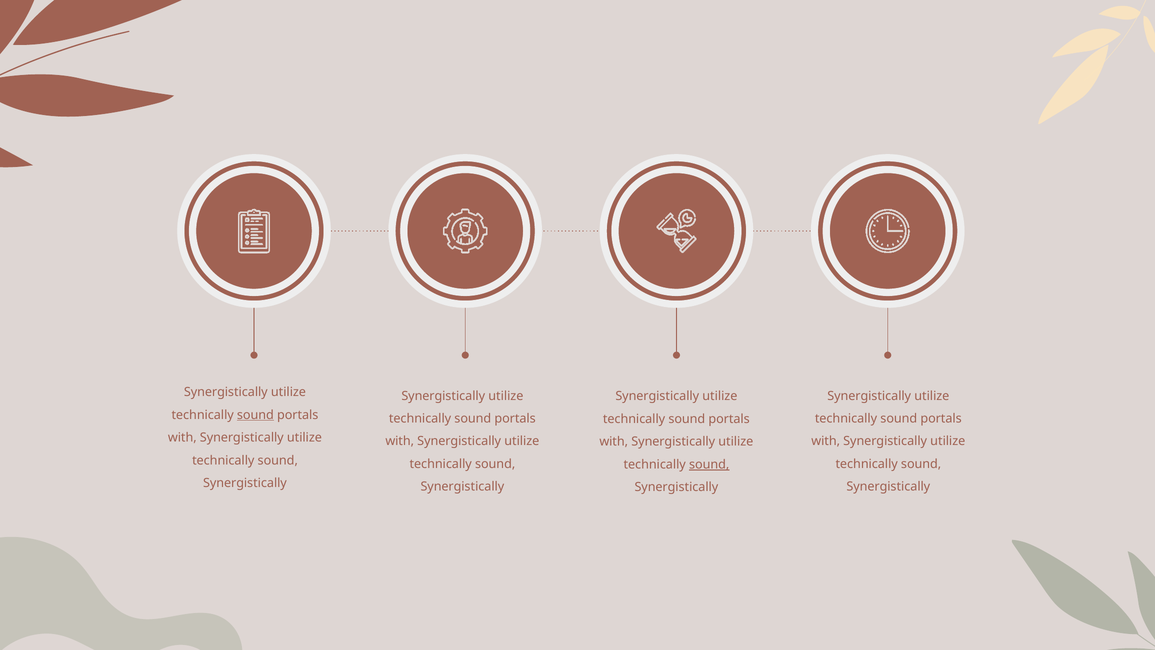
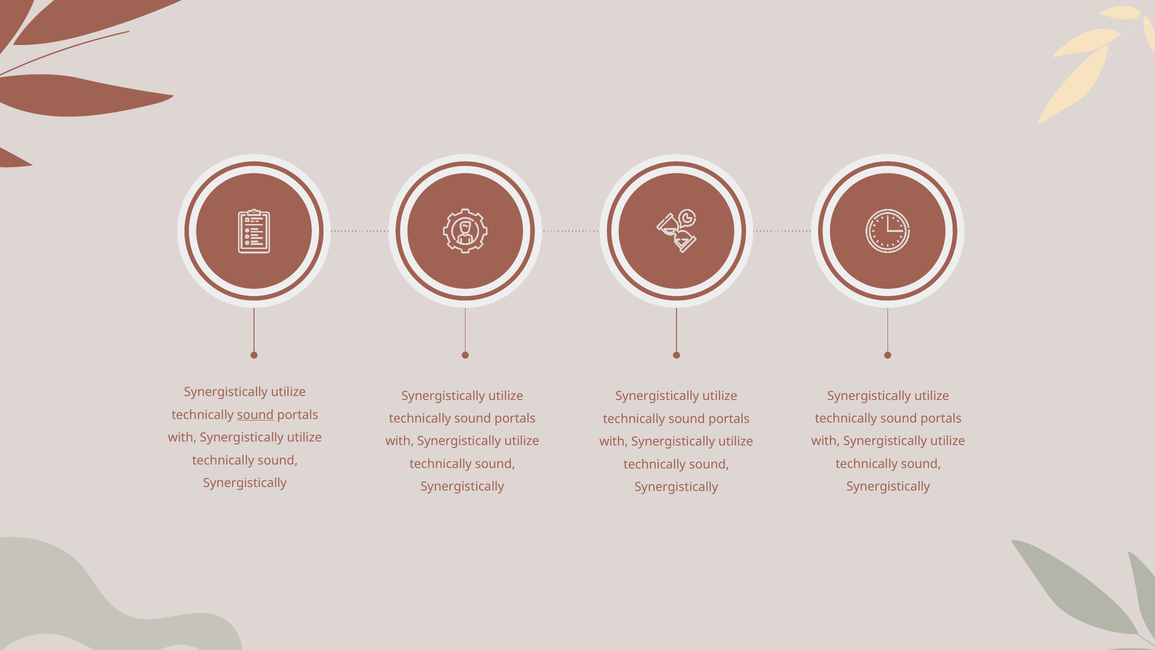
sound at (709, 464) underline: present -> none
